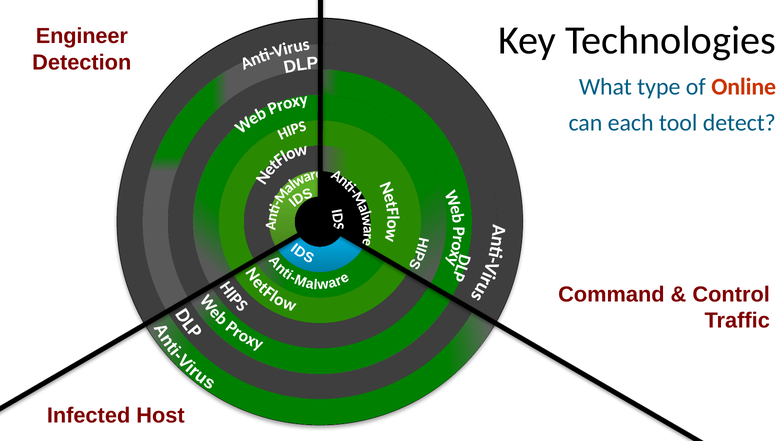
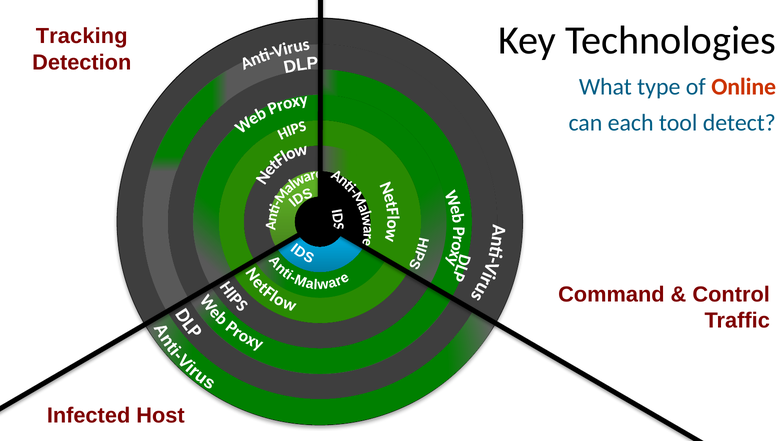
Engineer: Engineer -> Tracking
